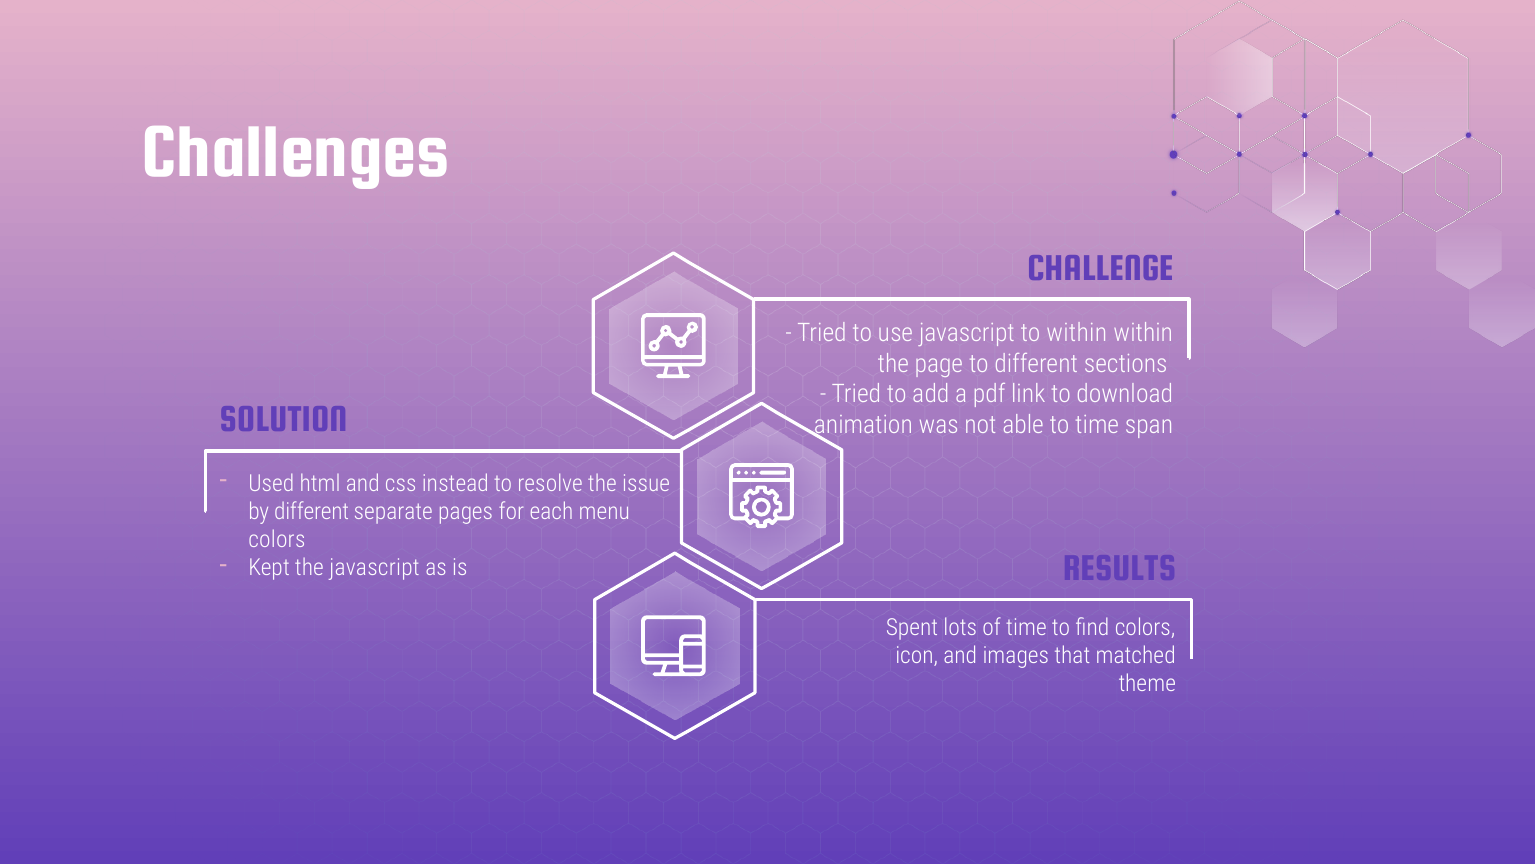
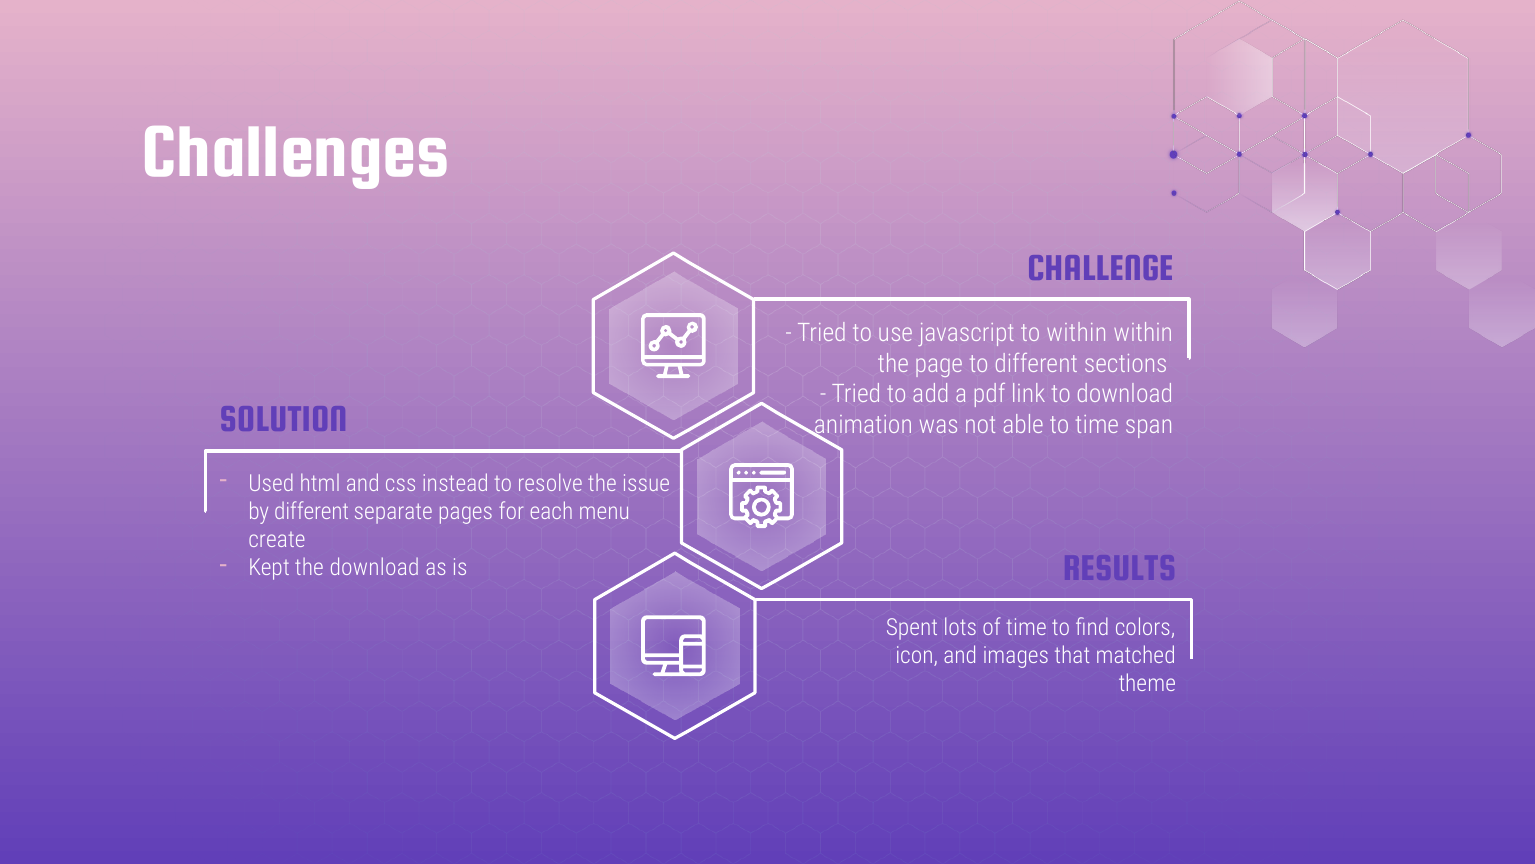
colors at (277, 540): colors -> create
the javascript: javascript -> download
